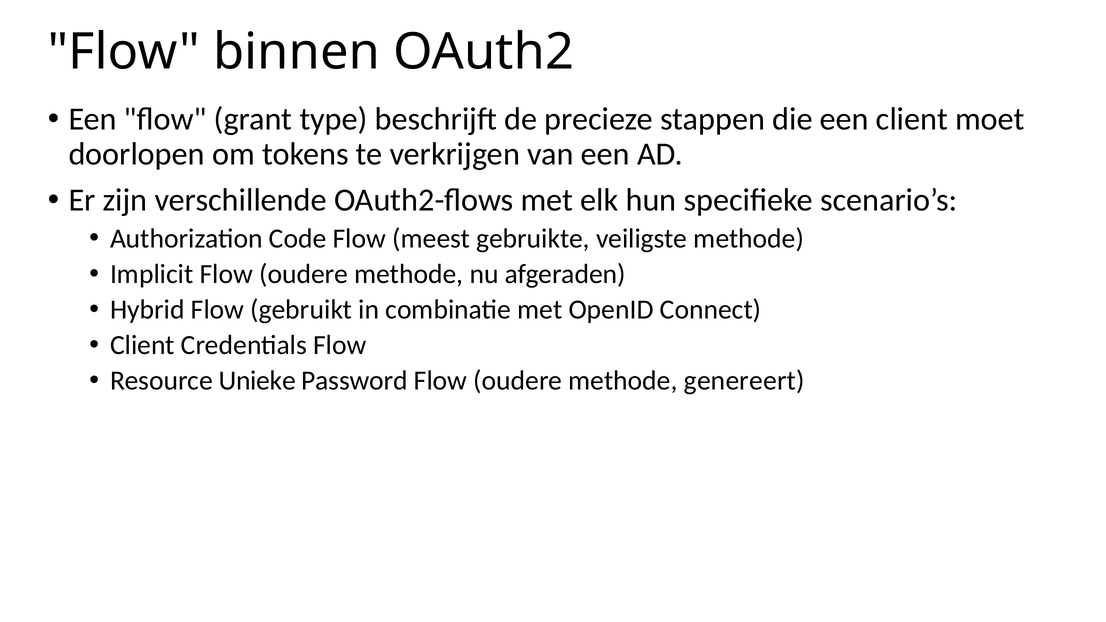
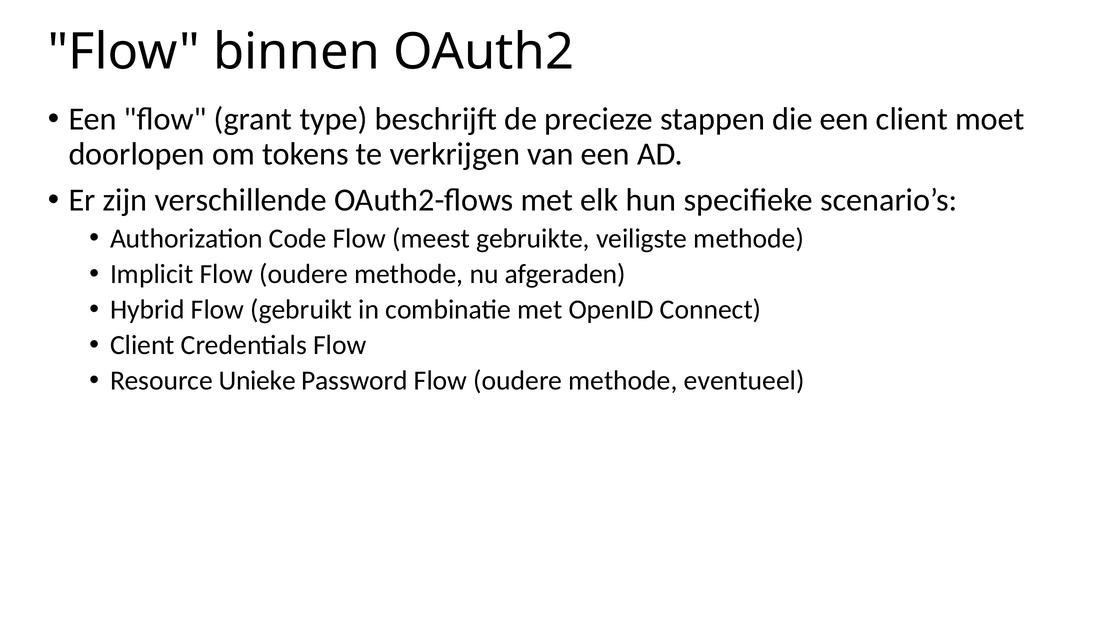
genereert: genereert -> eventueel
